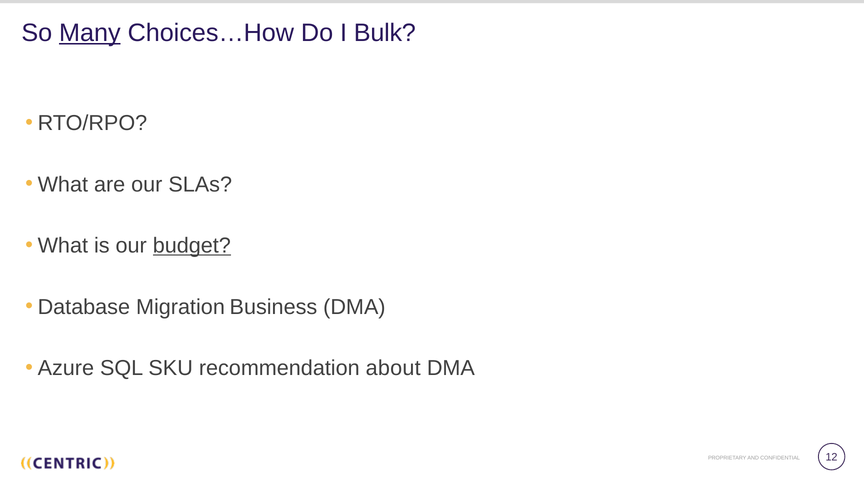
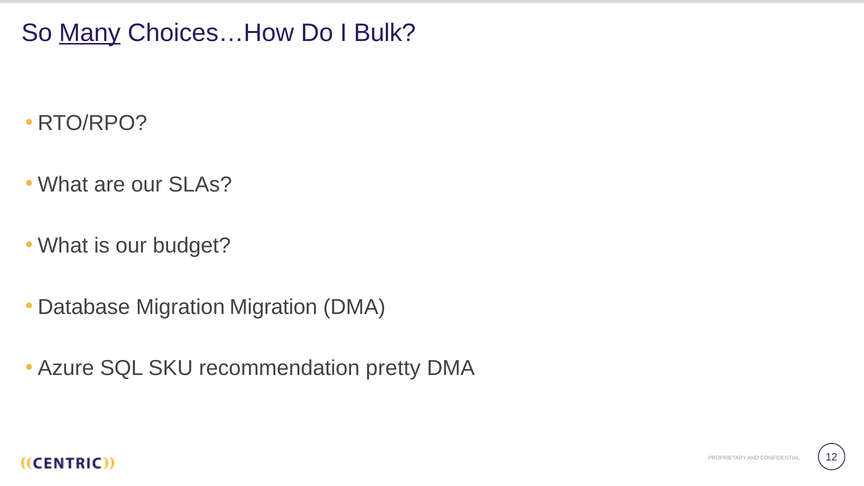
budget underline: present -> none
Migration Business: Business -> Migration
about: about -> pretty
